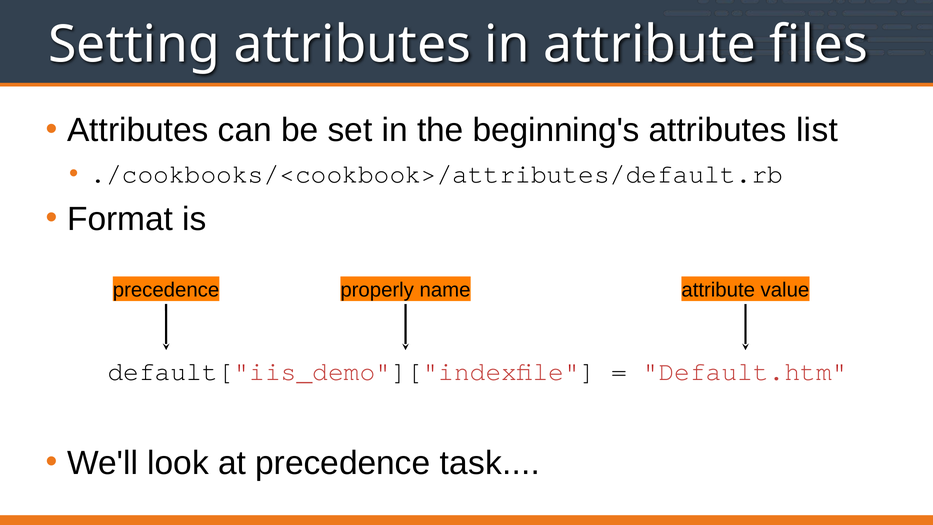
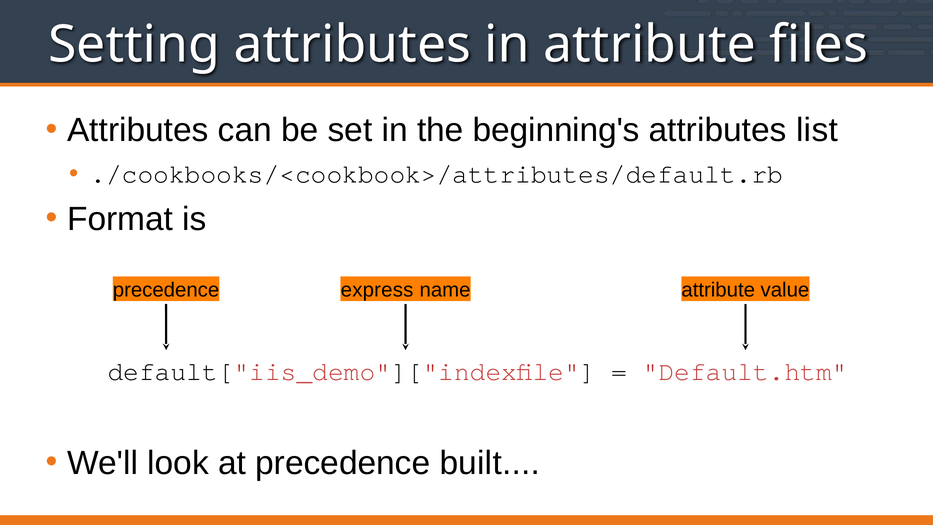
properly: properly -> express
task: task -> built
